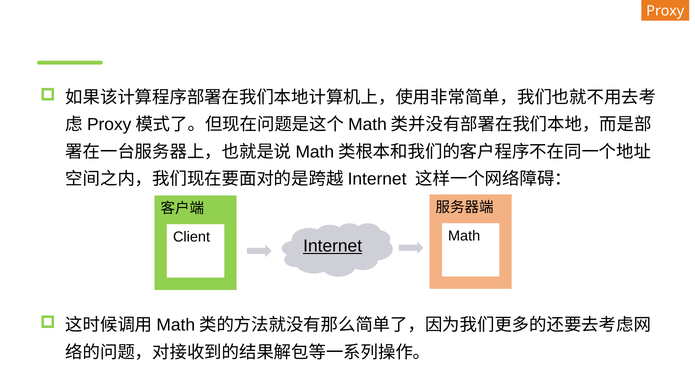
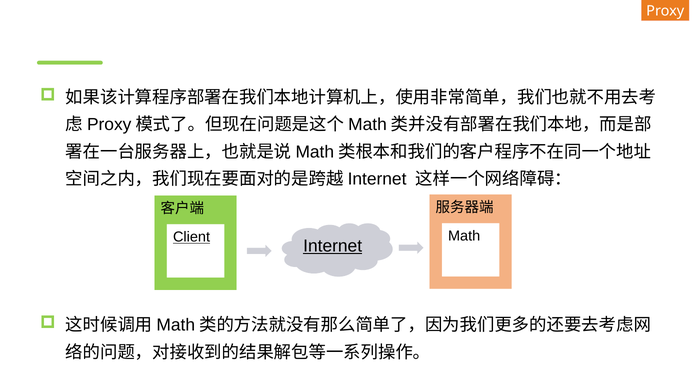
Client underline: none -> present
